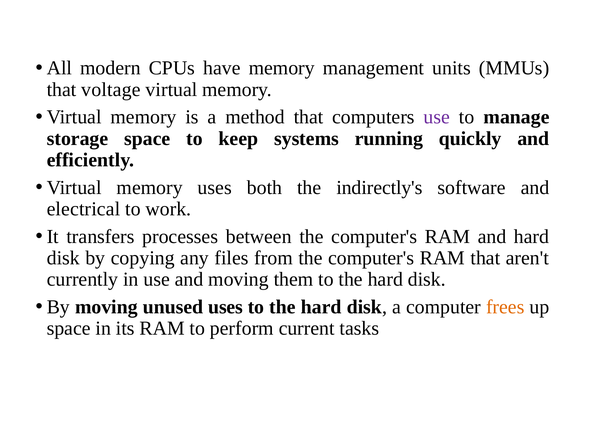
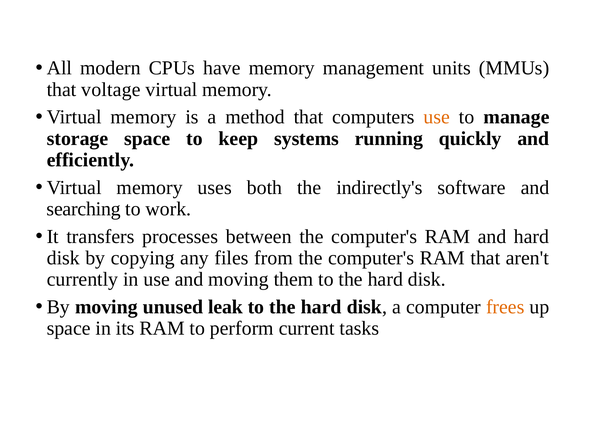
use at (437, 117) colour: purple -> orange
electrical: electrical -> searching
unused uses: uses -> leak
